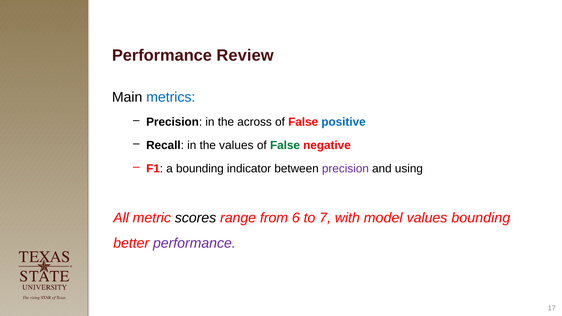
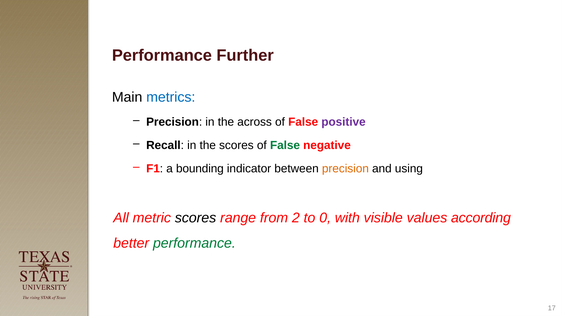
Review: Review -> Further
positive colour: blue -> purple
the values: values -> scores
precision at (345, 169) colour: purple -> orange
6: 6 -> 2
7: 7 -> 0
model: model -> visible
values bounding: bounding -> according
performance at (194, 243) colour: purple -> green
